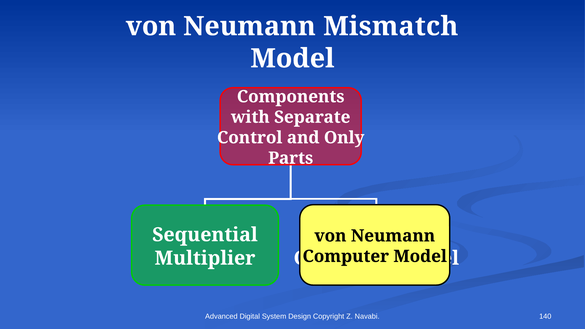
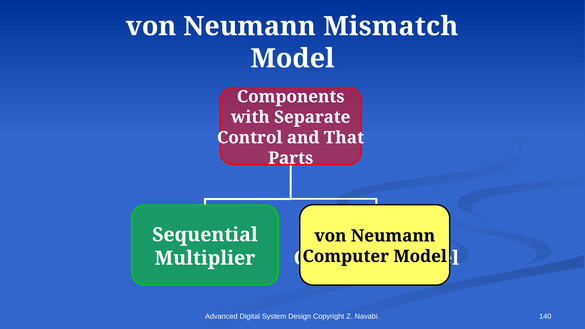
Only: Only -> That
